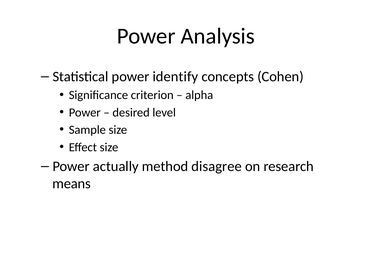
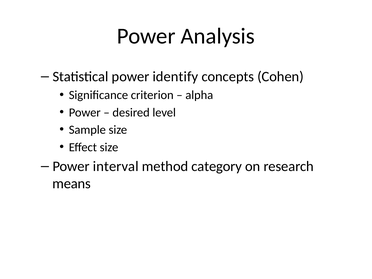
actually: actually -> interval
disagree: disagree -> category
